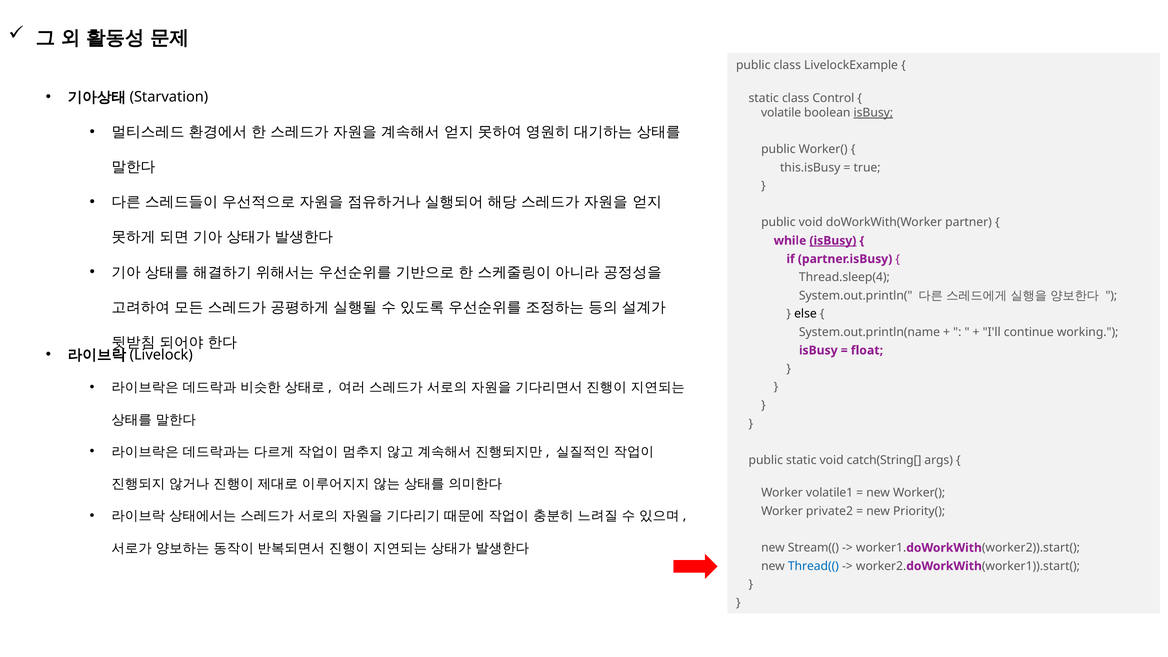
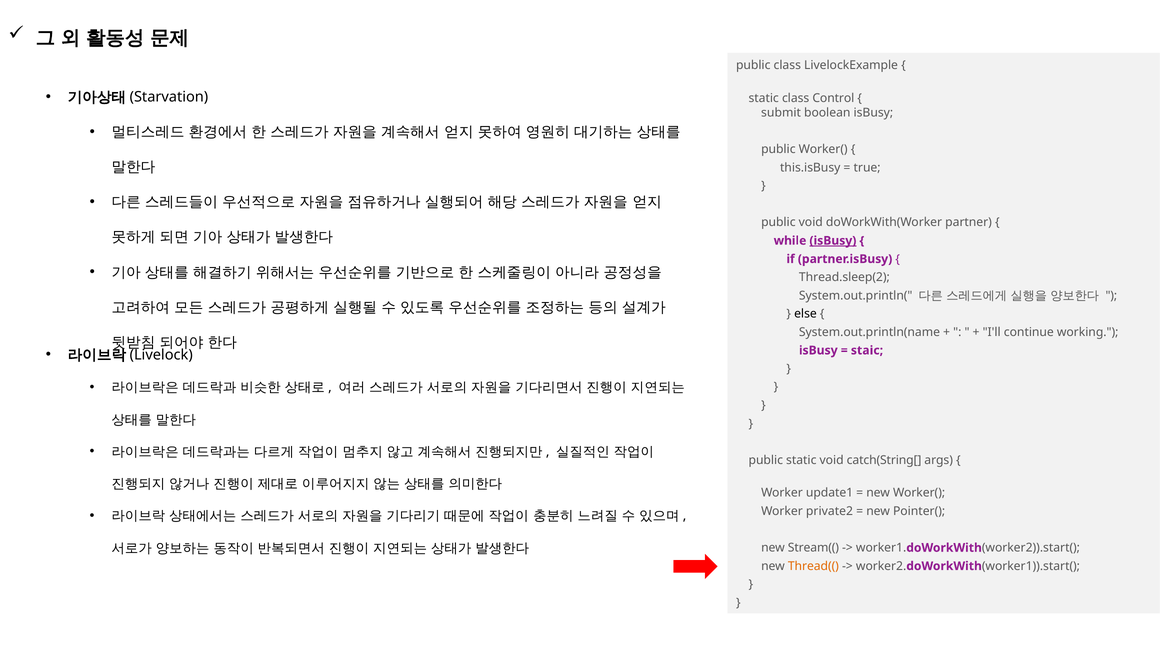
volatile: volatile -> submit
isBusy at (873, 113) underline: present -> none
Thread.sleep(4: Thread.sleep(4 -> Thread.sleep(2
float: float -> staic
volatile1: volatile1 -> update1
Priority(: Priority( -> Pointer(
Thread(( colour: blue -> orange
